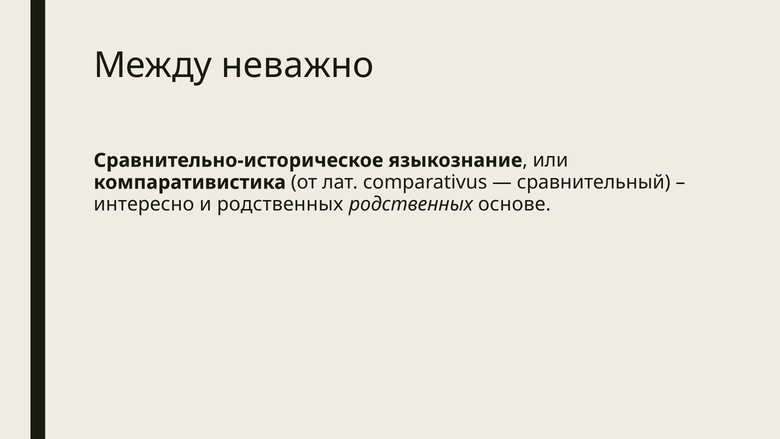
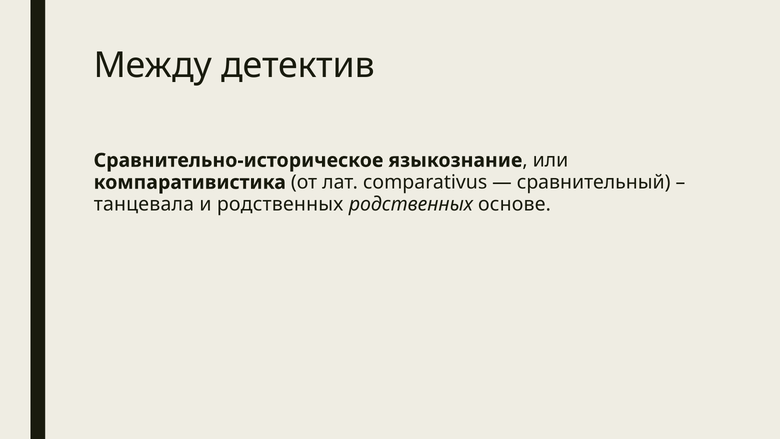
неважно: неважно -> детектив
интересно: интересно -> танцевала
